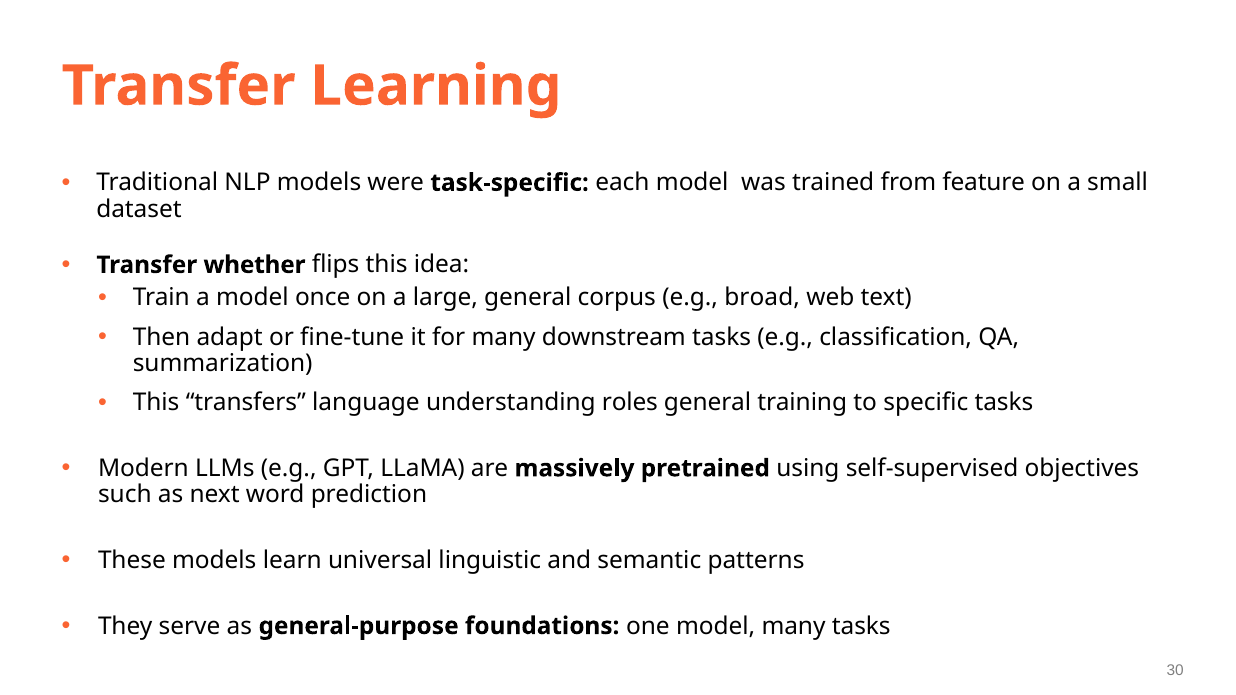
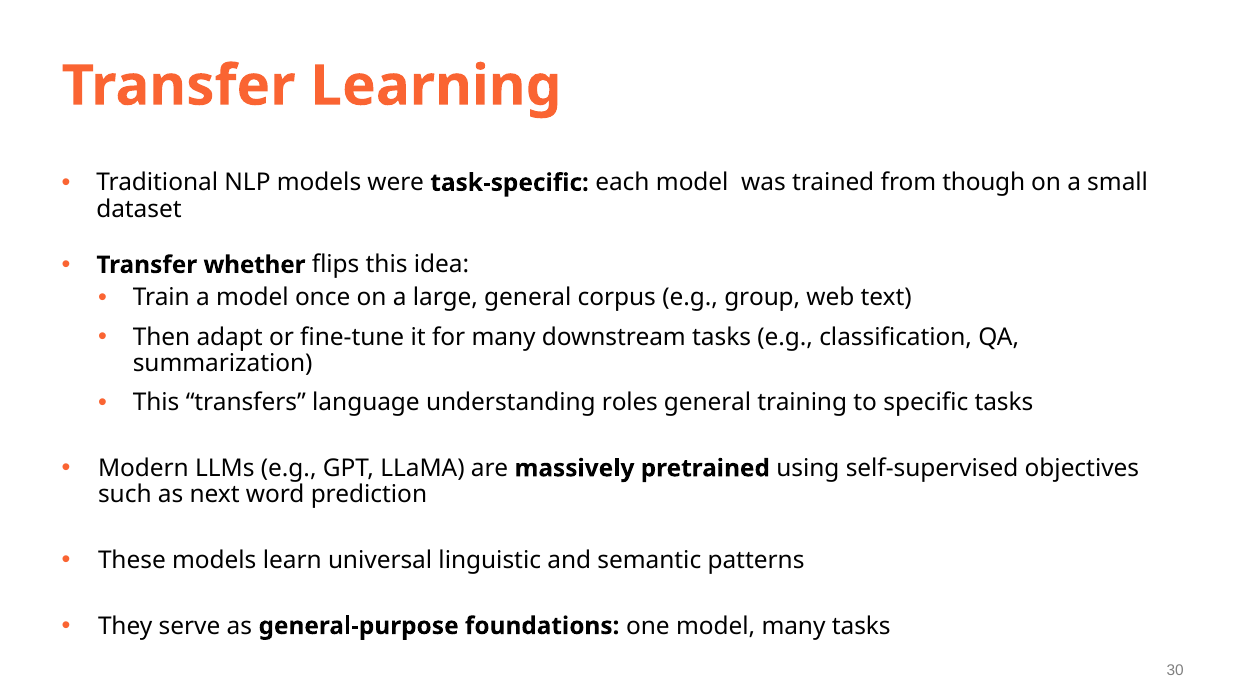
feature: feature -> though
broad: broad -> group
